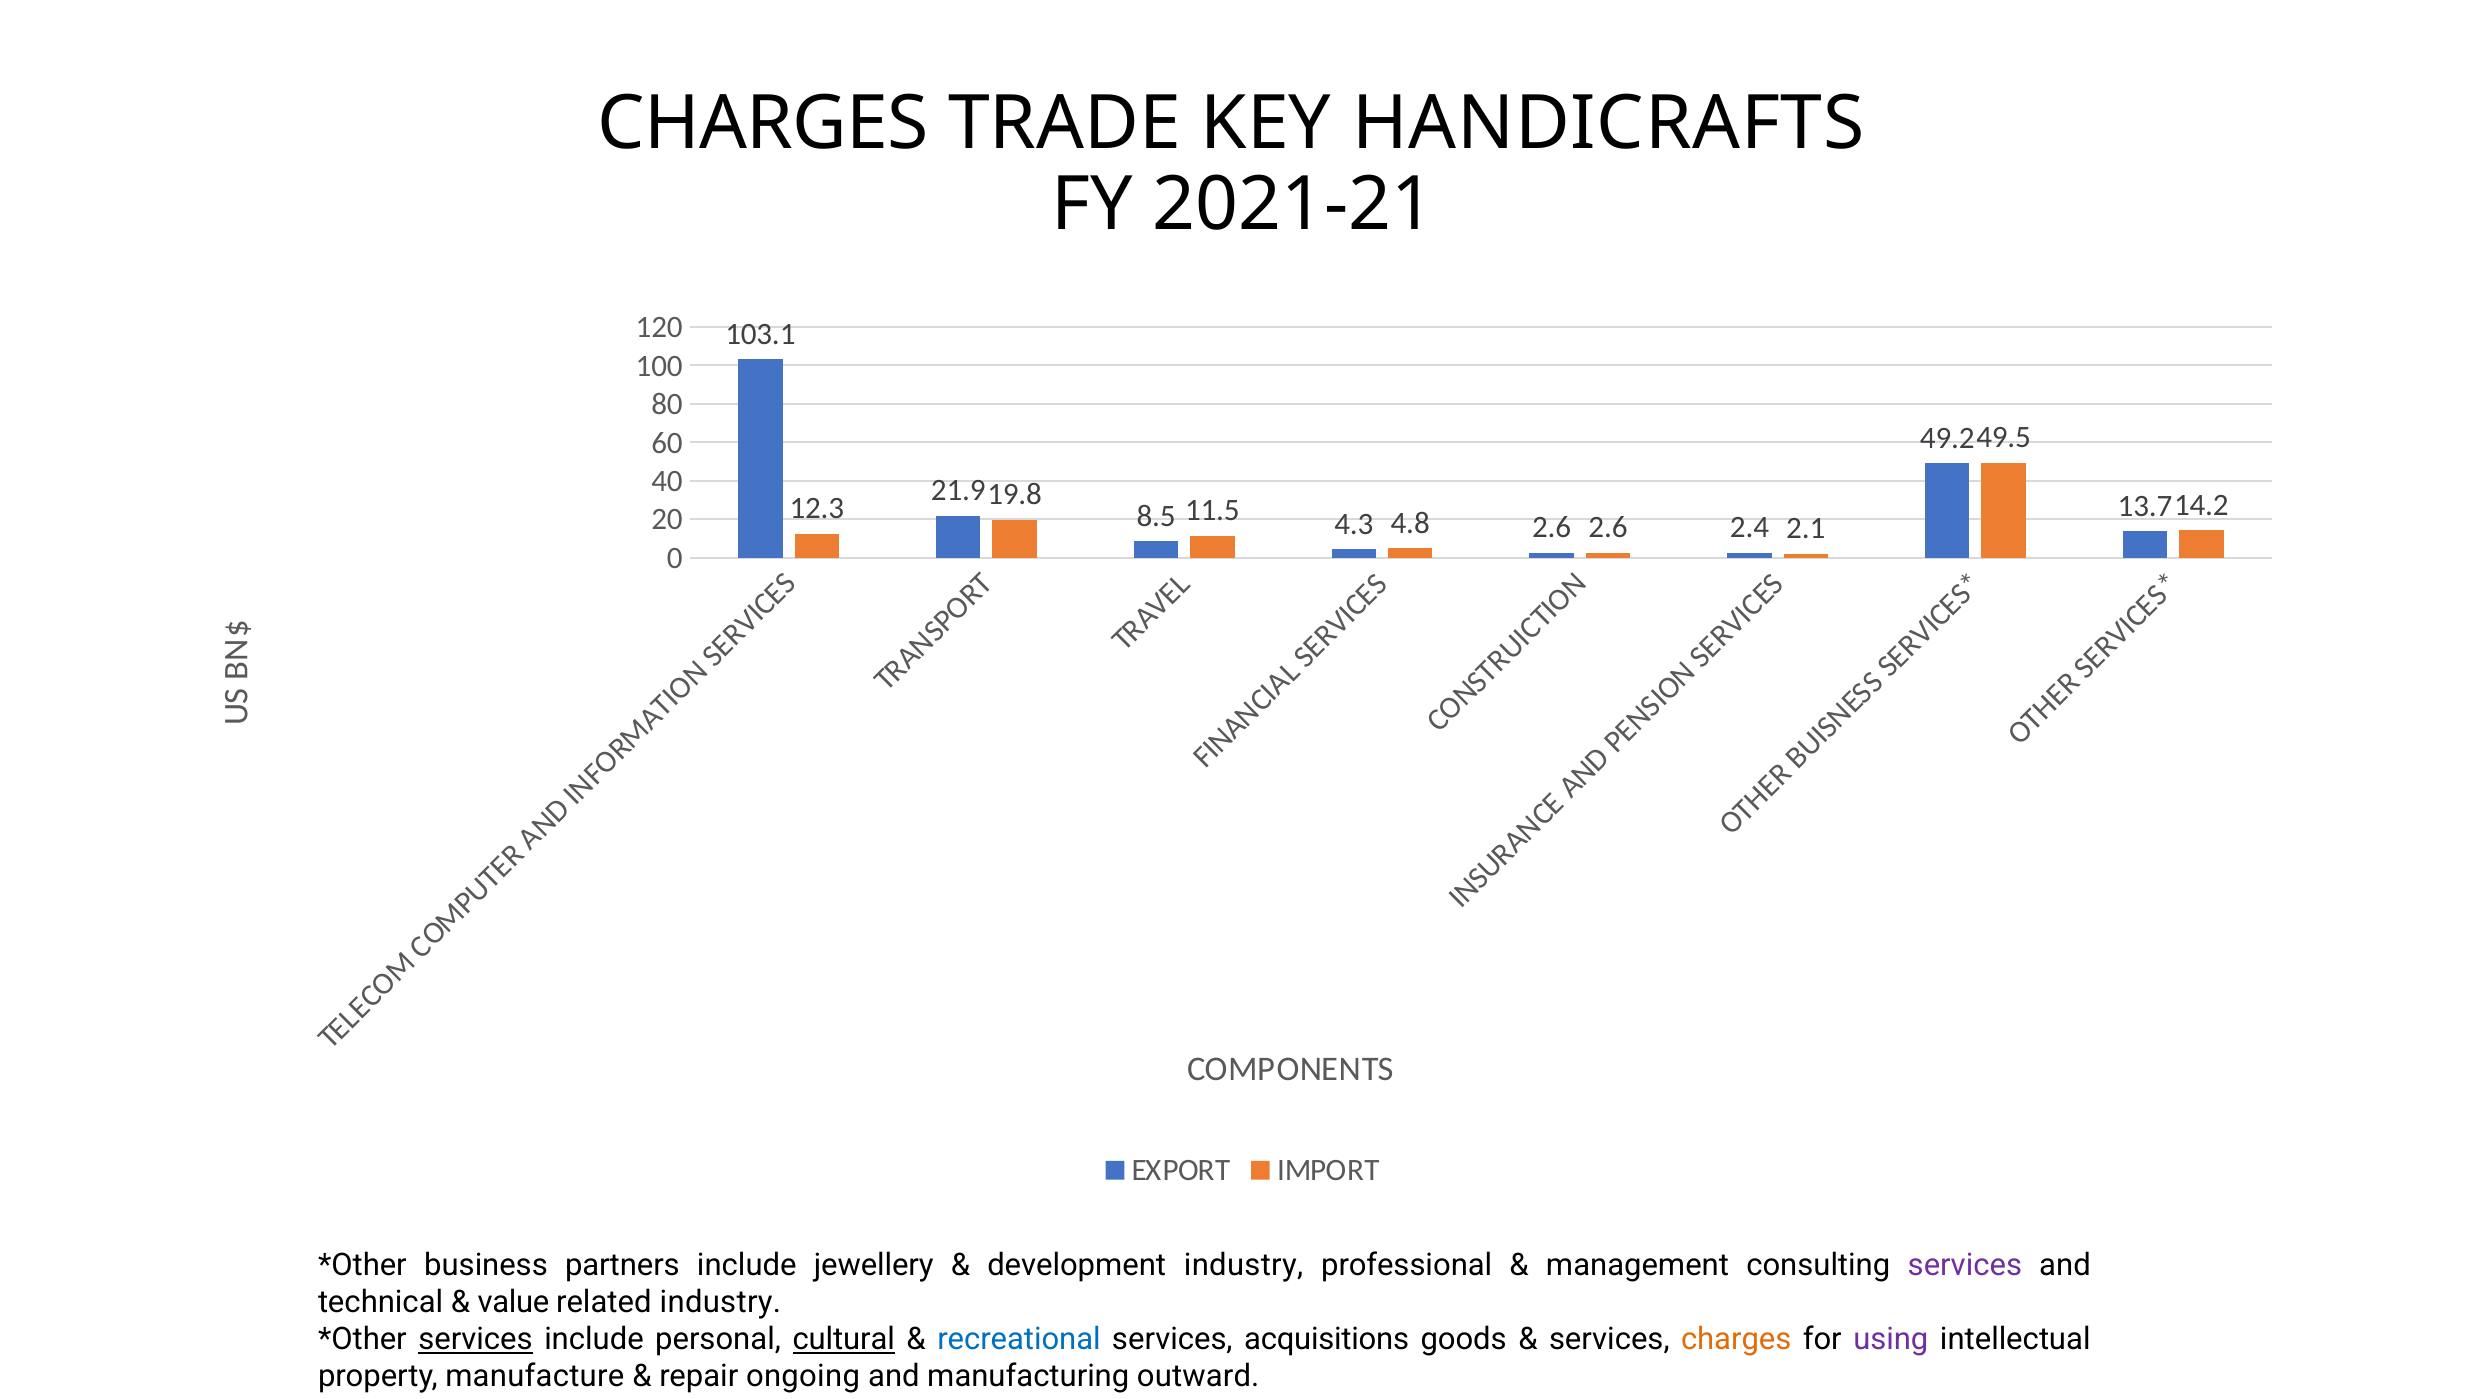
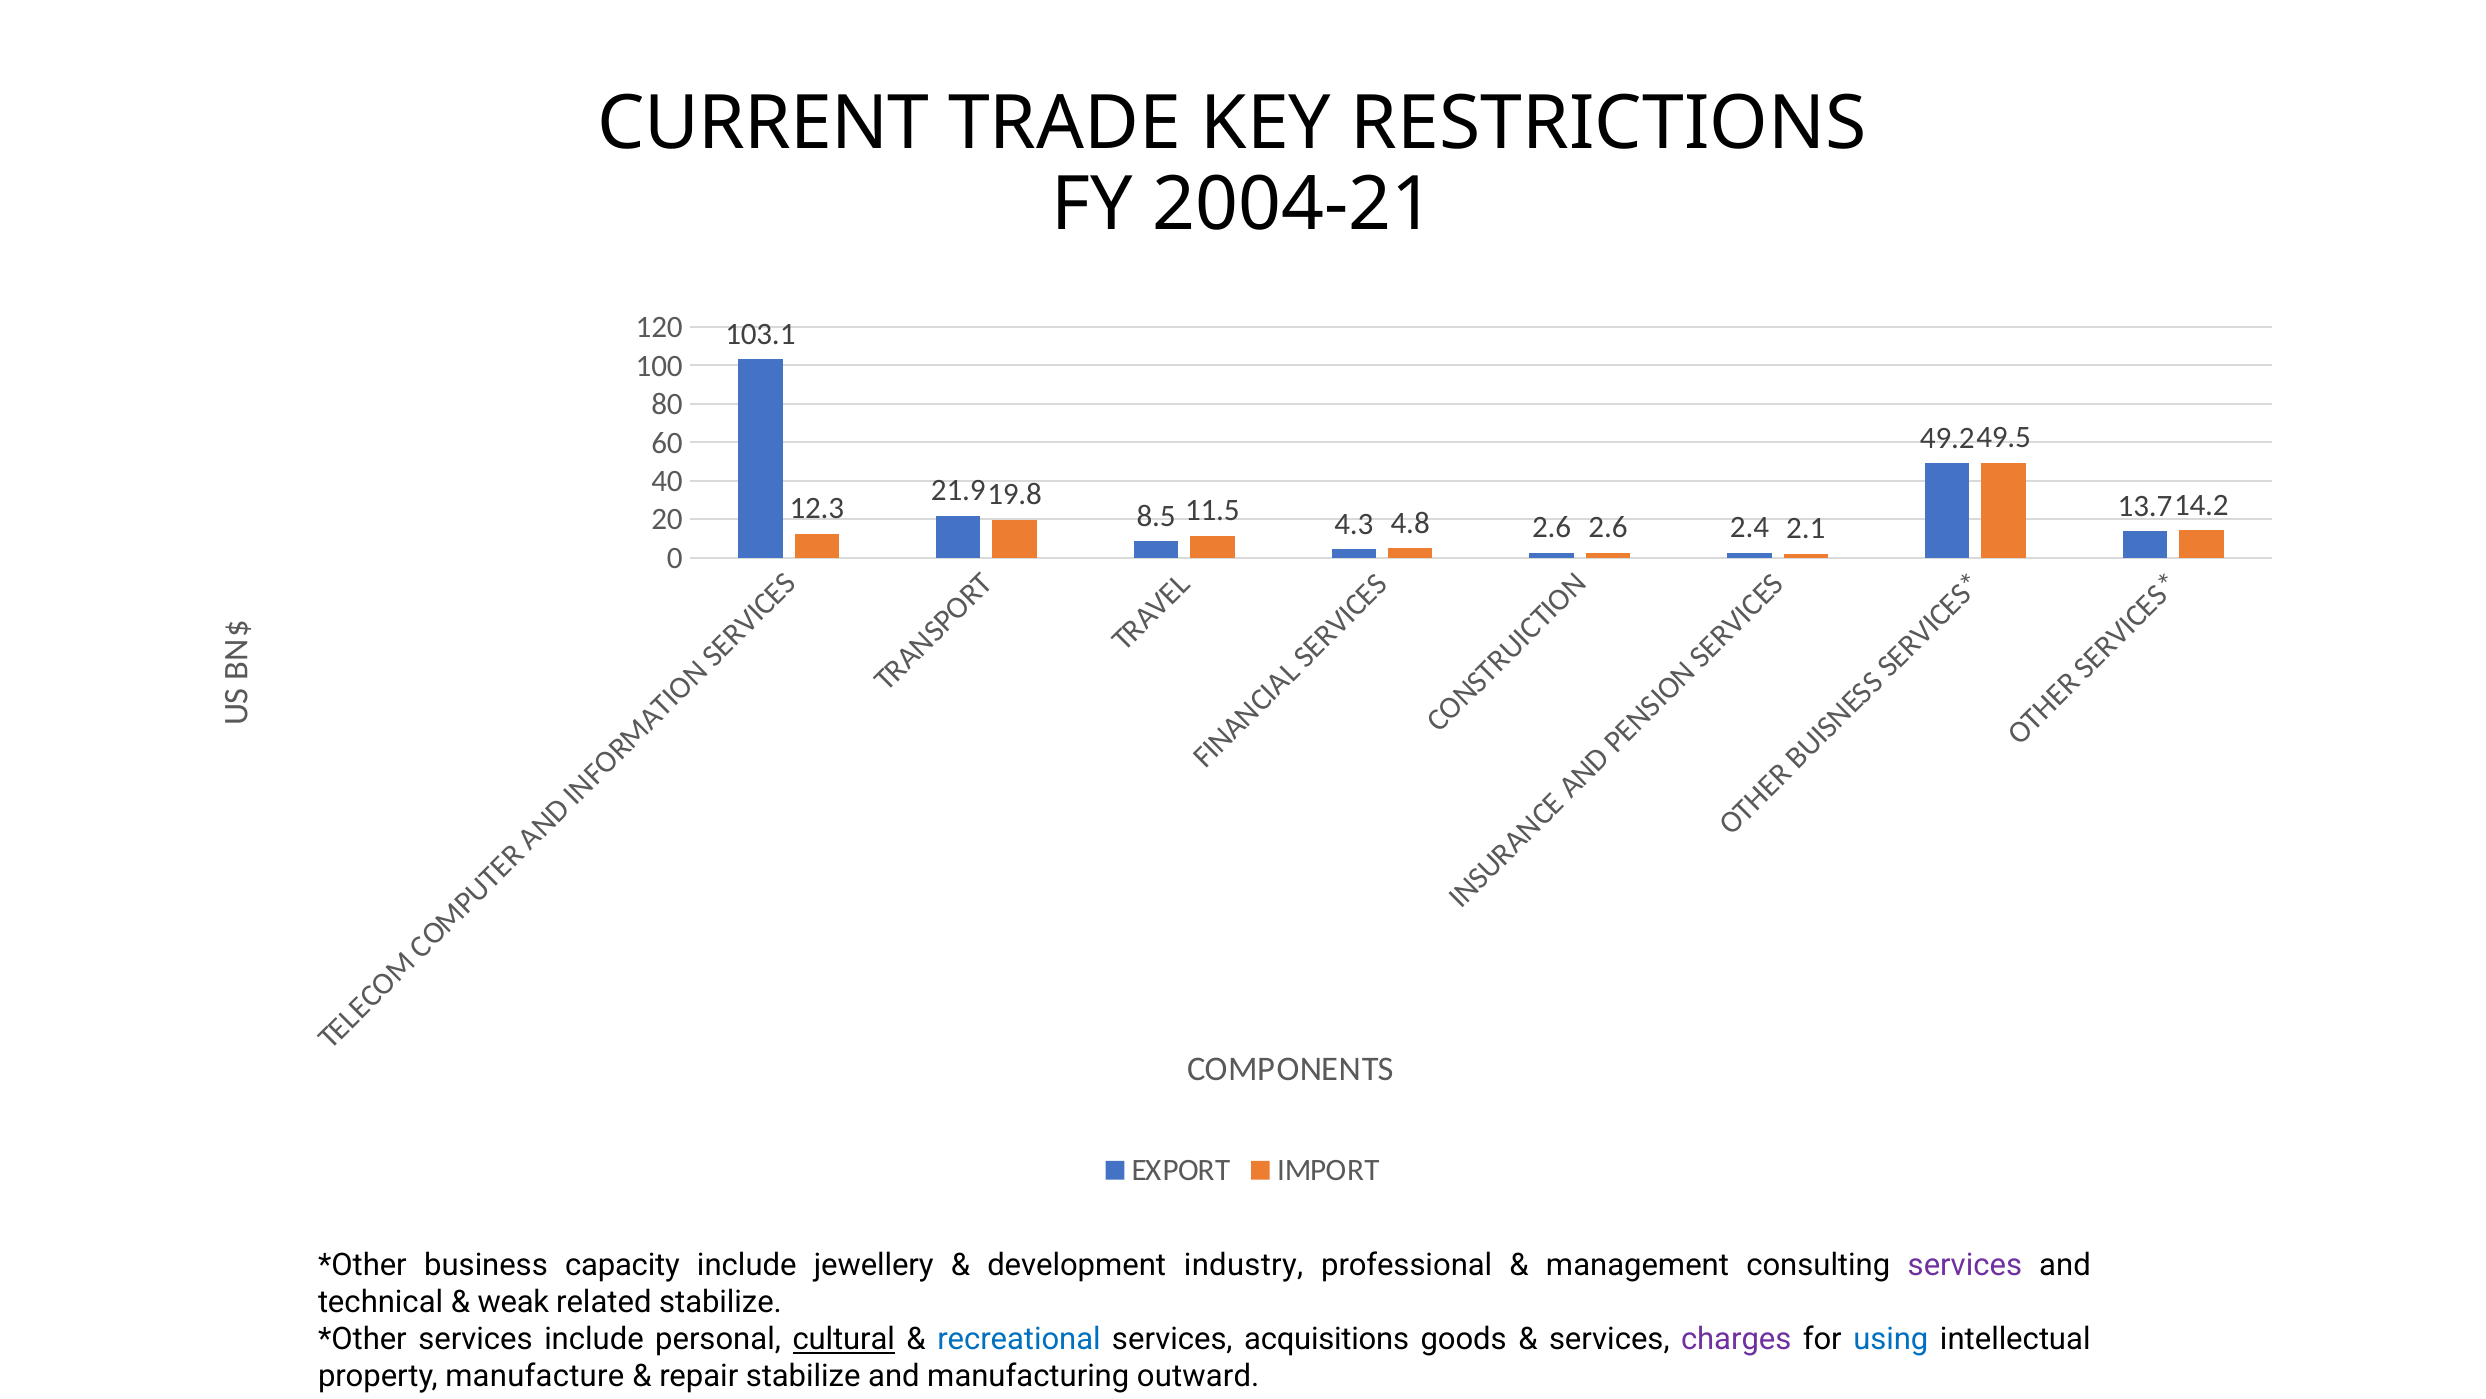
CHARGES at (764, 124): CHARGES -> CURRENT
HANDICRAFTS: HANDICRAFTS -> RESTRICTIONS
2021-21: 2021-21 -> 2004-21
partners: partners -> capacity
value: value -> weak
related industry: industry -> stabilize
services at (475, 1339) underline: present -> none
charges at (1736, 1339) colour: orange -> purple
using colour: purple -> blue
repair ongoing: ongoing -> stabilize
